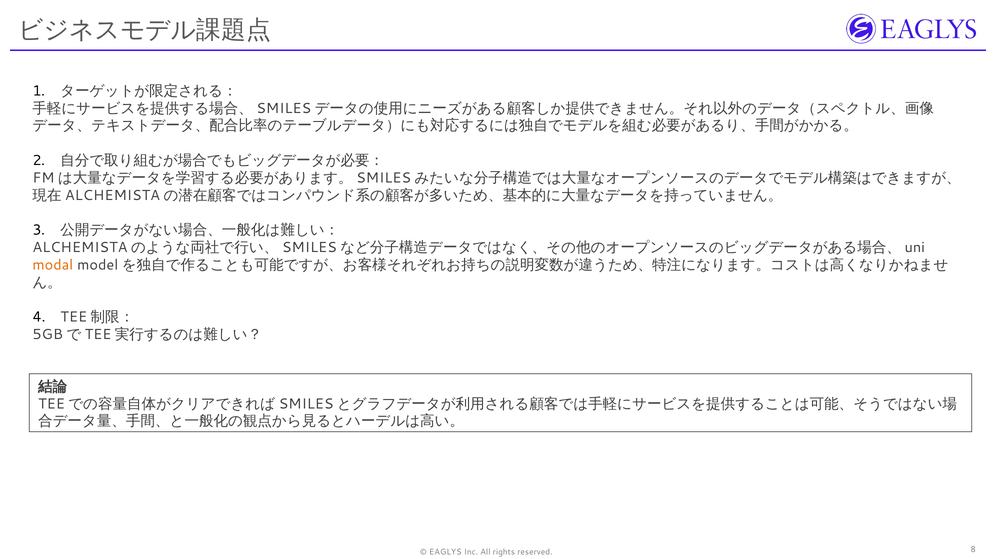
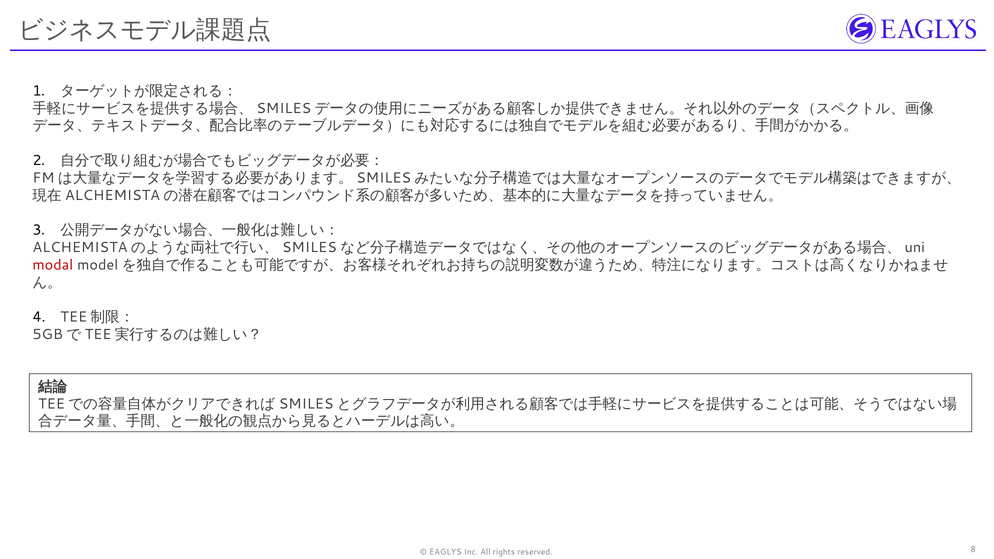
modal colour: orange -> red
